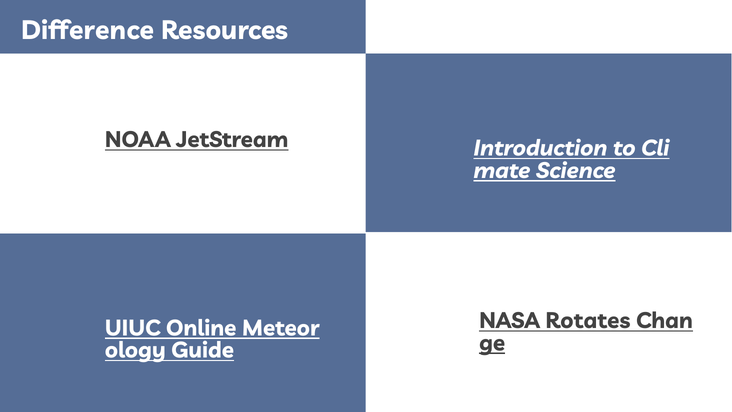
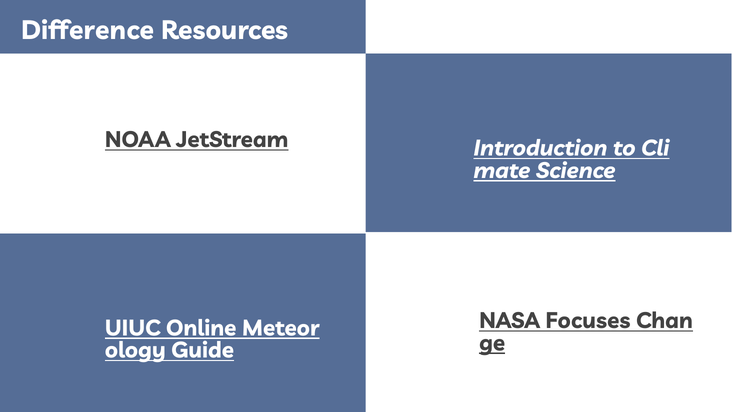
Rotates: Rotates -> Focuses
